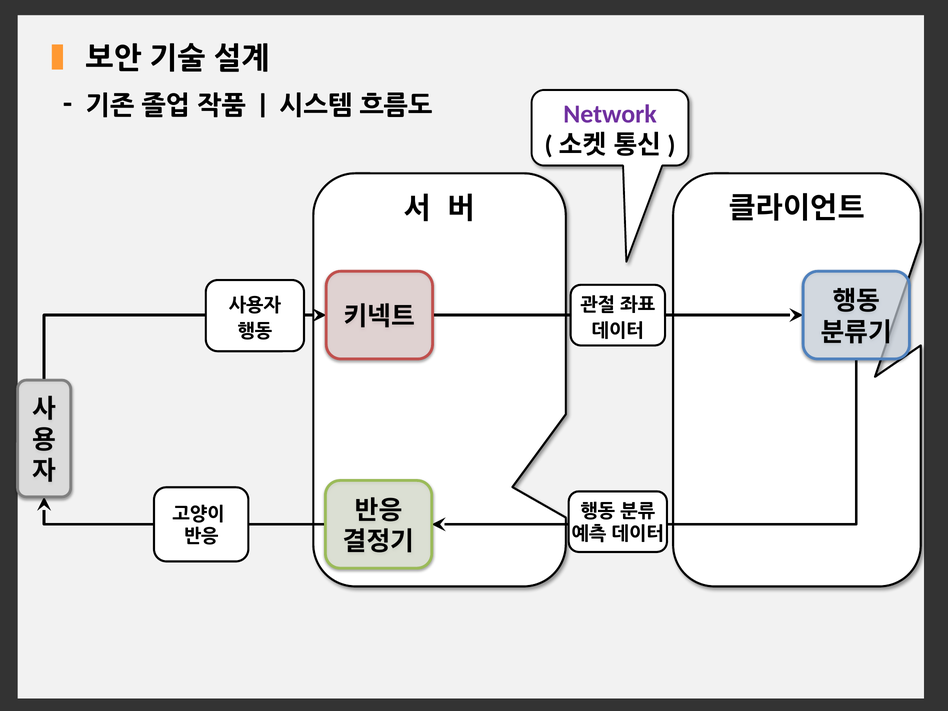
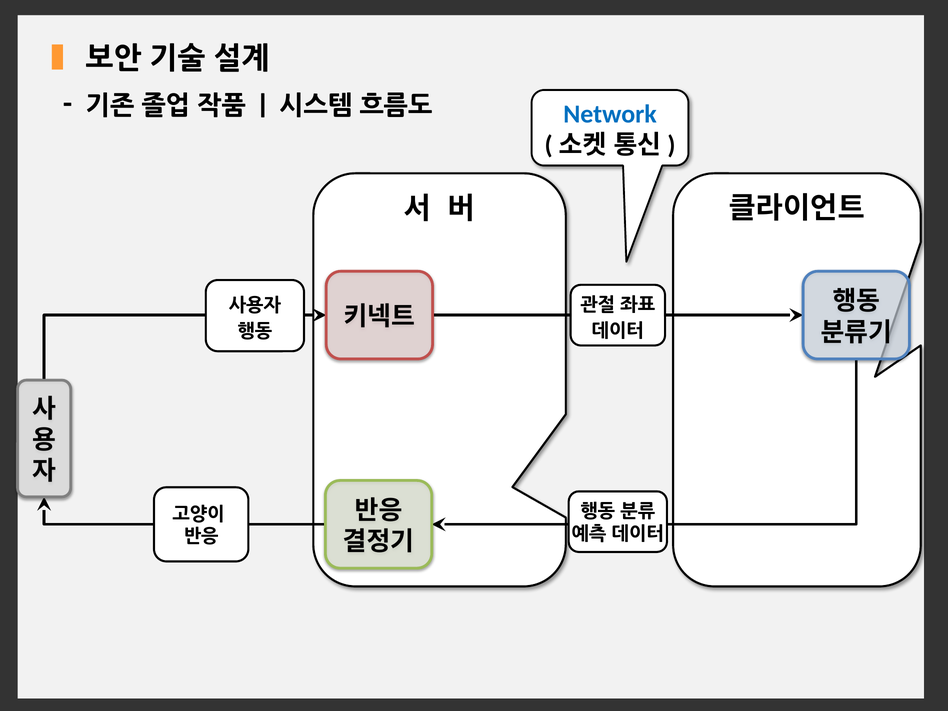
Network colour: purple -> blue
